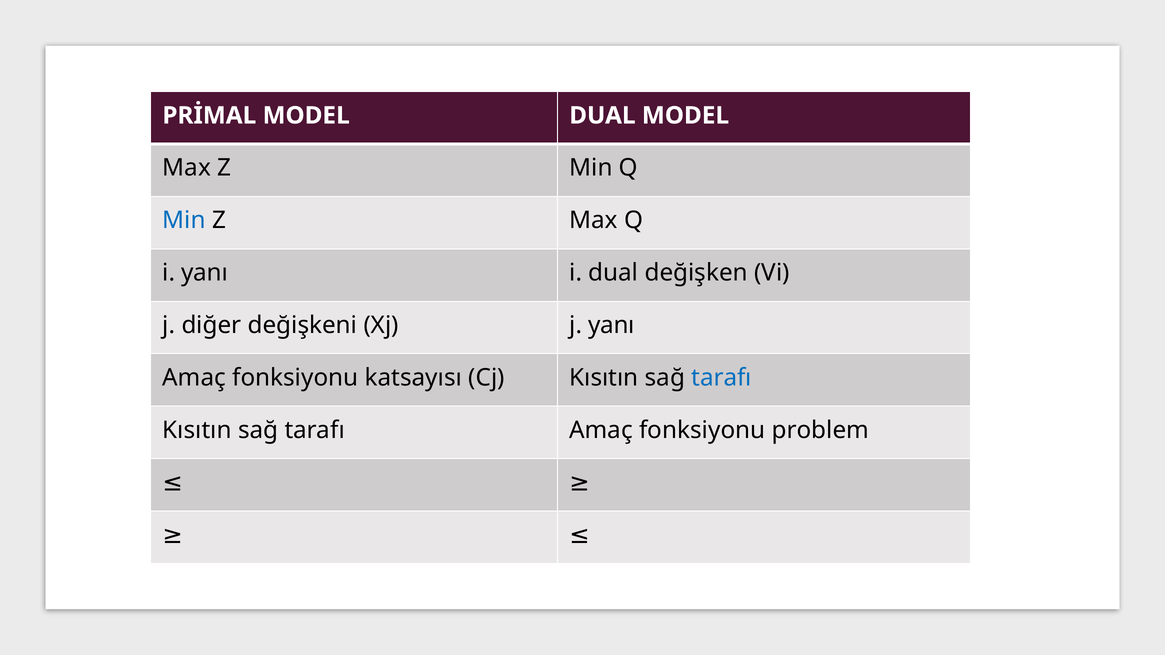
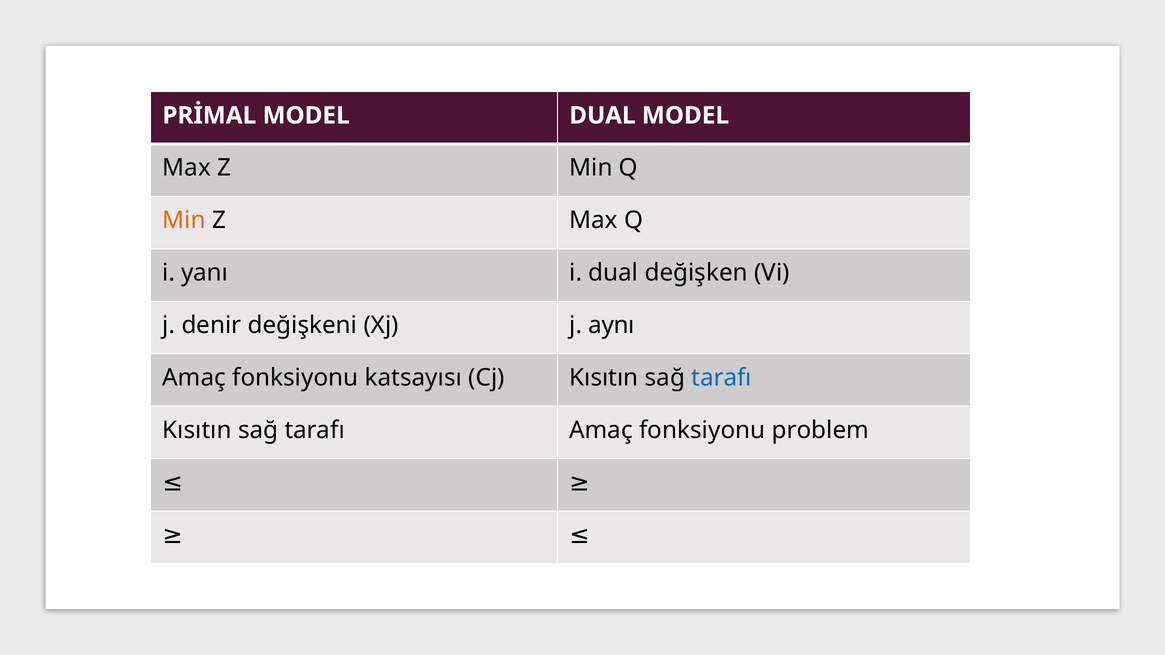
Min at (184, 221) colour: blue -> orange
diğer: diğer -> denir
j yanı: yanı -> aynı
